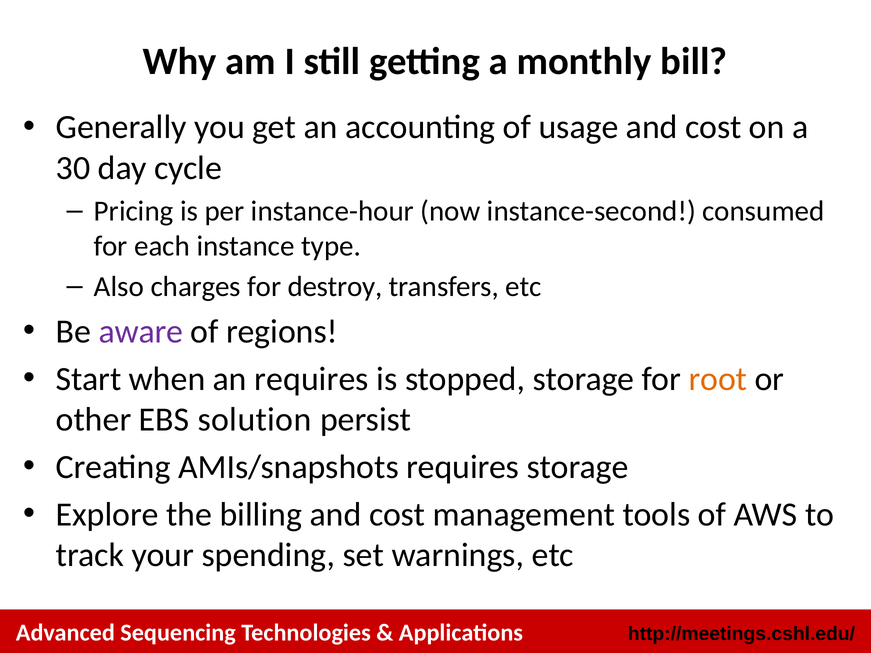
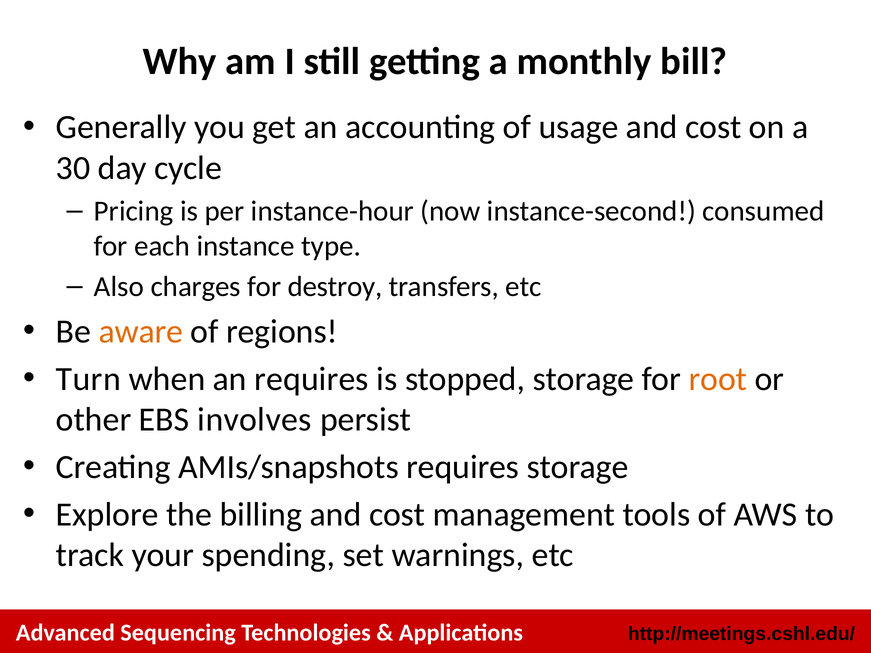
aware colour: purple -> orange
Start: Start -> Turn
solution: solution -> involves
